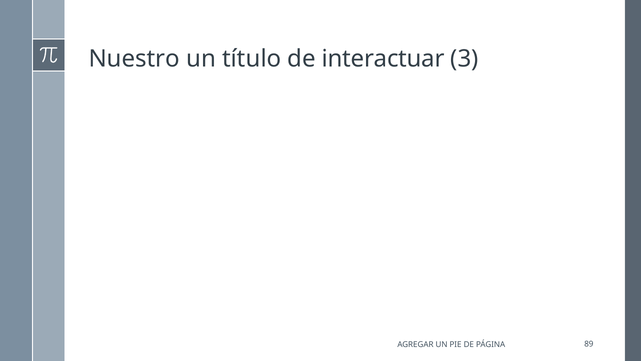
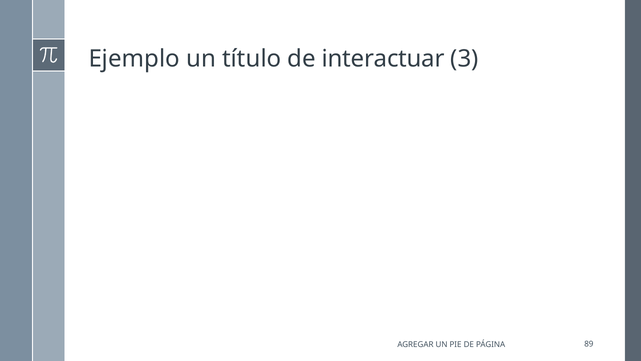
Nuestro: Nuestro -> Ejemplo
